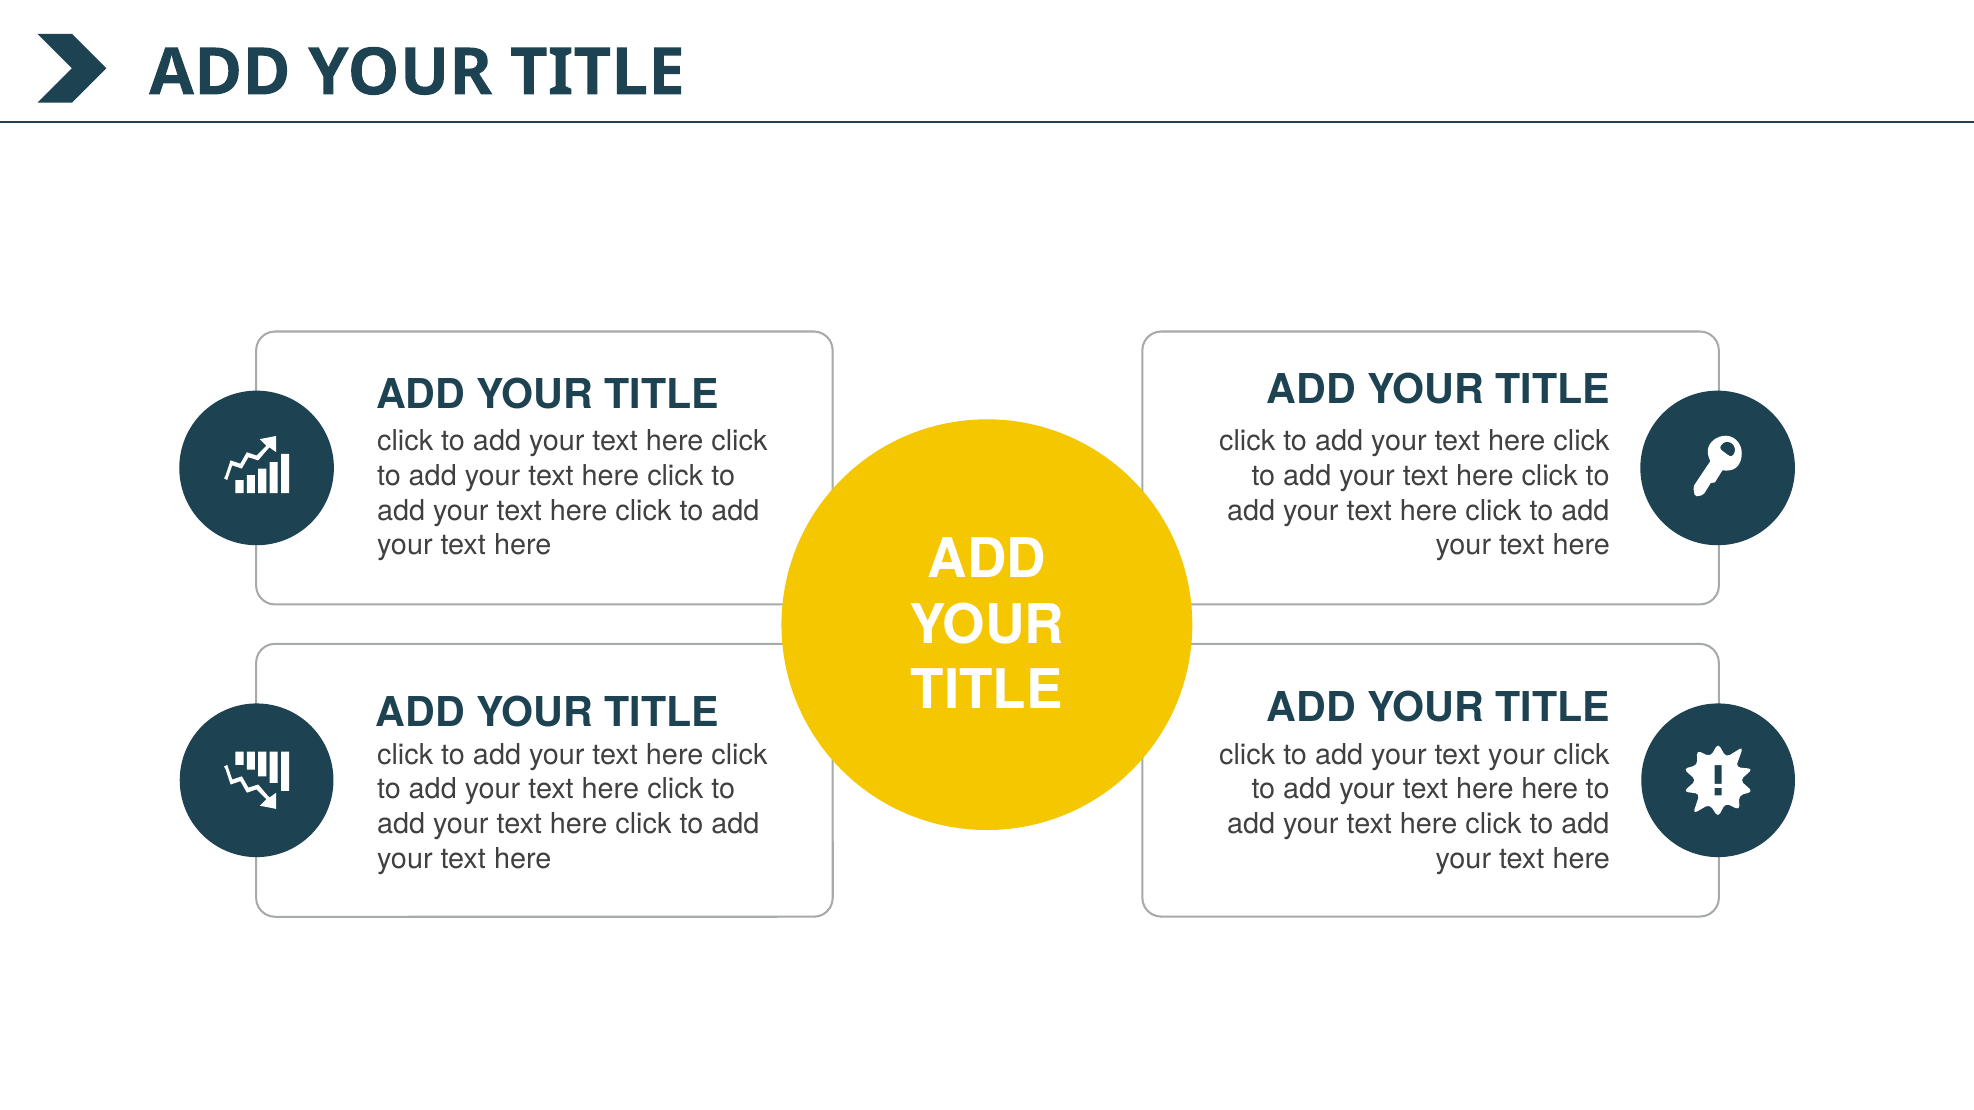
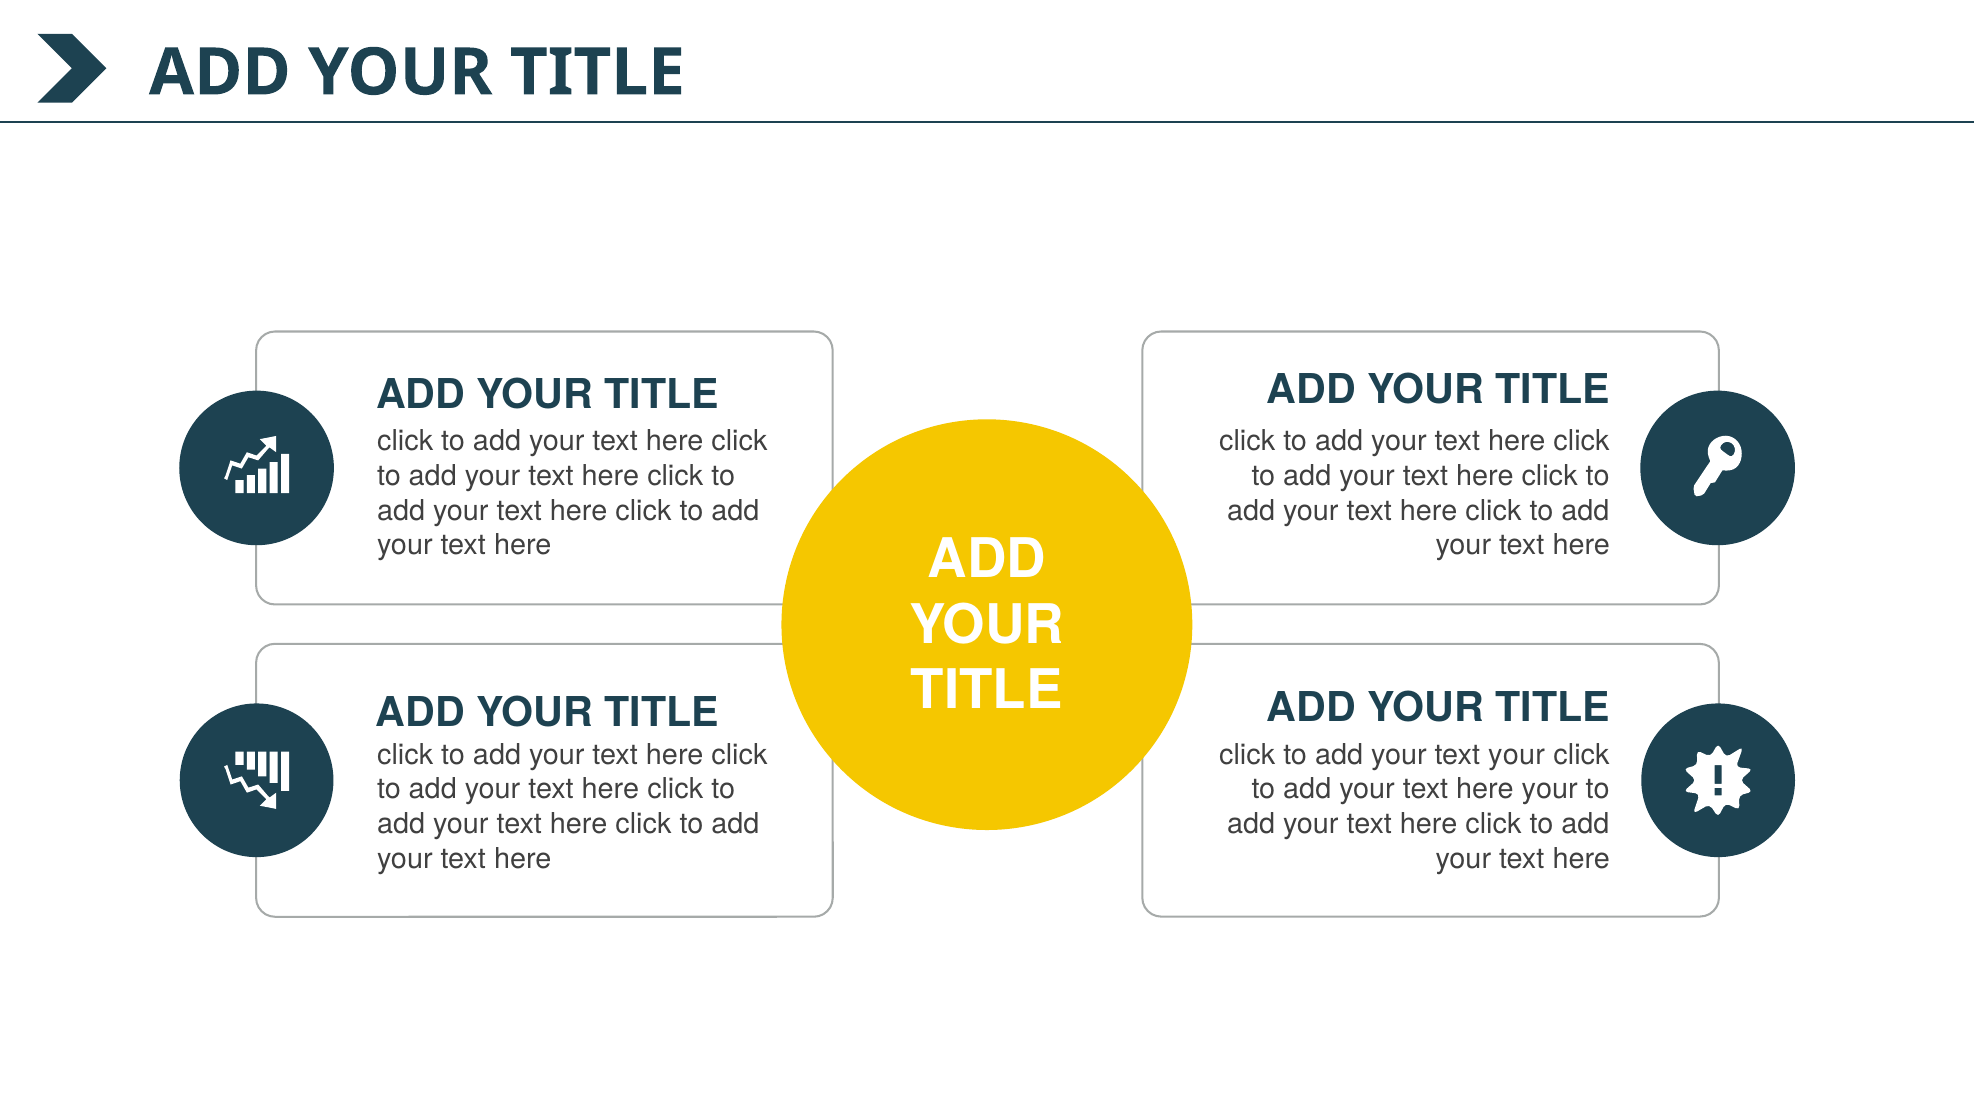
here here: here -> your
